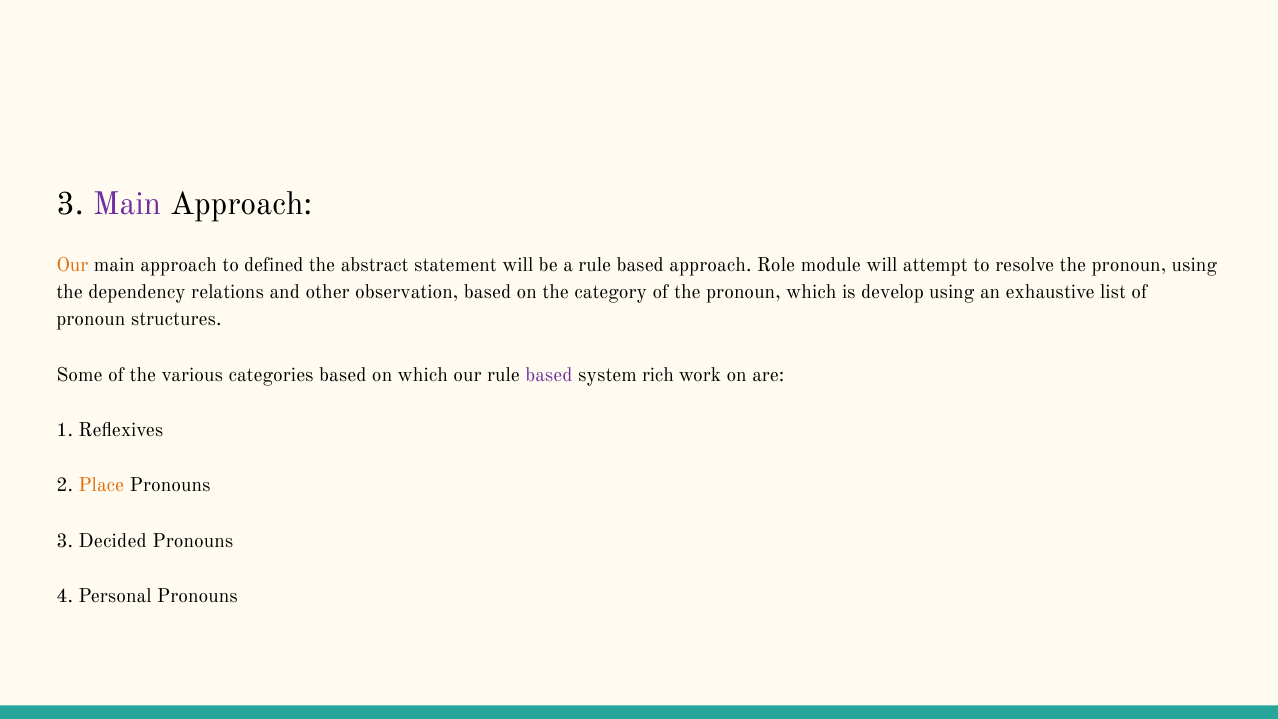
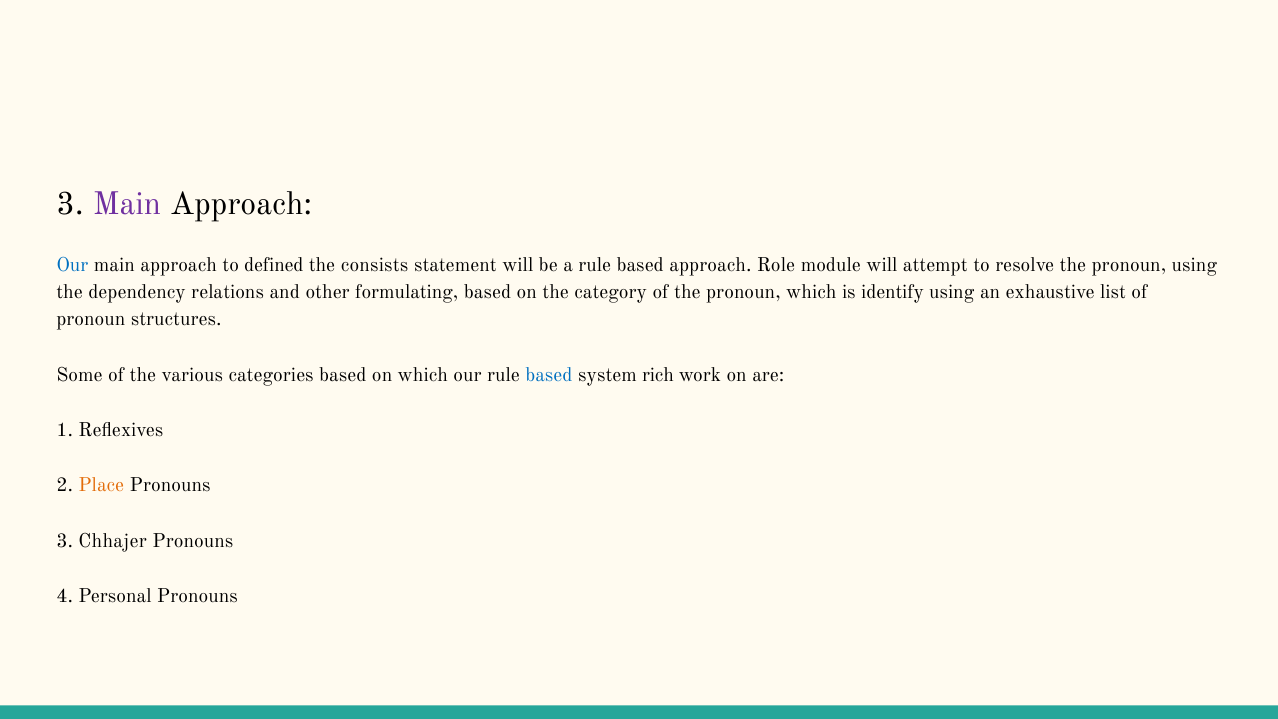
Our at (72, 266) colour: orange -> blue
abstract: abstract -> consists
observation: observation -> formulating
develop: develop -> identify
based at (549, 375) colour: purple -> blue
Decided: Decided -> Chhajer
